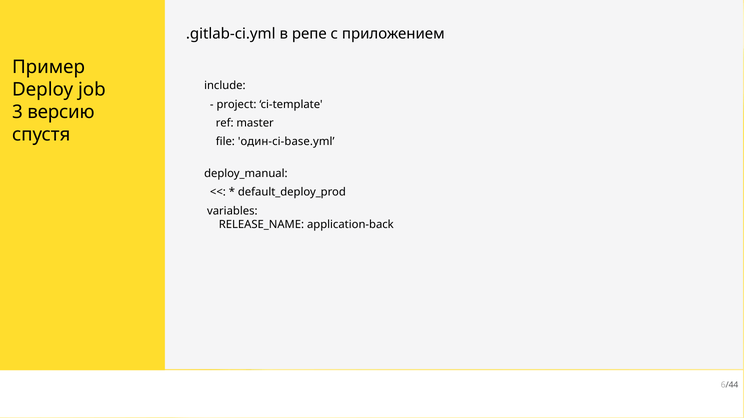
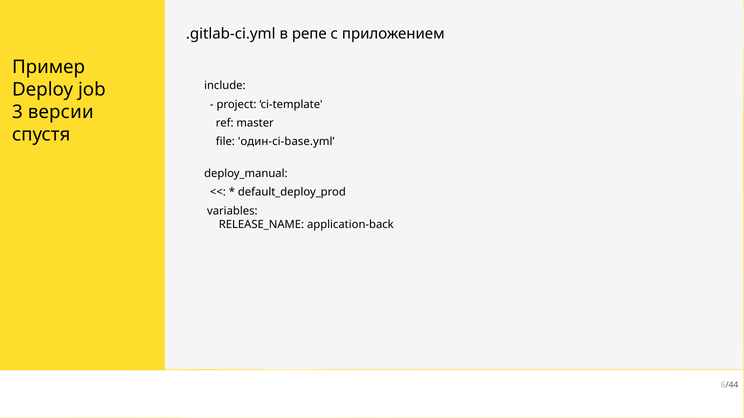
версию: версию -> версии
